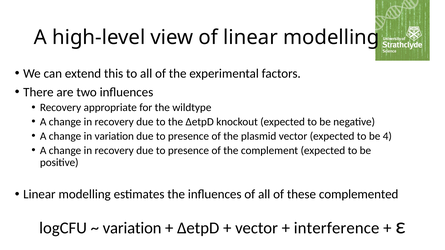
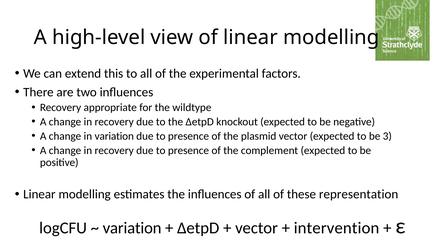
4: 4 -> 3
complemented: complemented -> representation
interference: interference -> intervention
